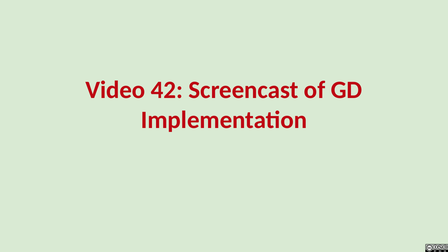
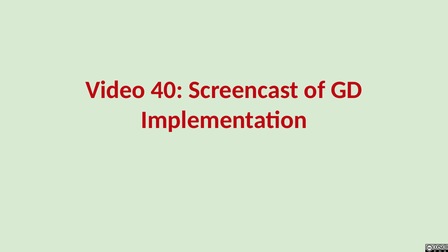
42: 42 -> 40
